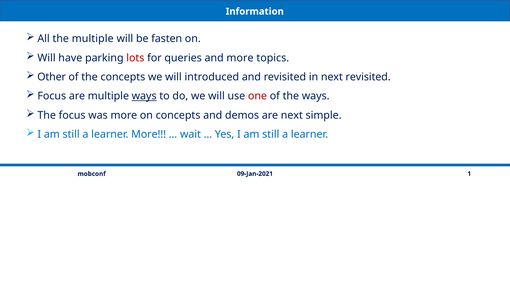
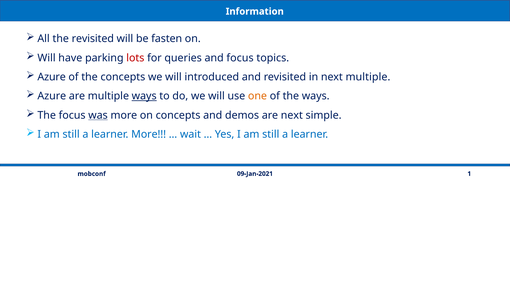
the multiple: multiple -> revisited
and more: more -> focus
Other at (52, 77): Other -> Azure
next revisited: revisited -> multiple
Focus at (52, 96): Focus -> Azure
one colour: red -> orange
was underline: none -> present
